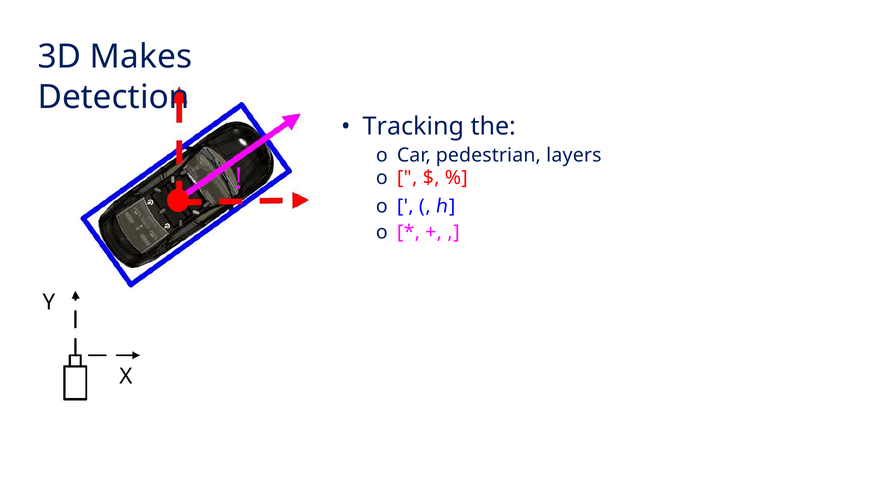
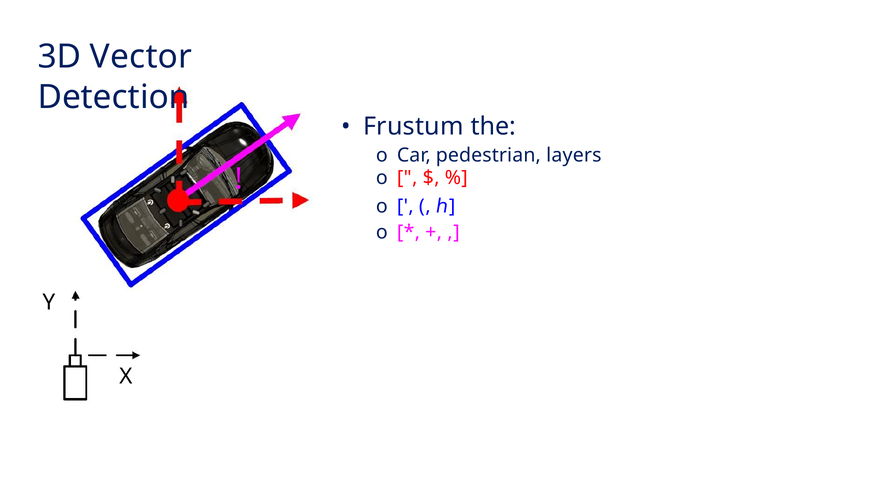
Makes: Makes -> Vector
Tracking: Tracking -> Frustum
